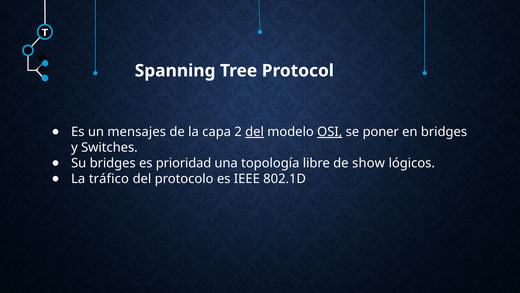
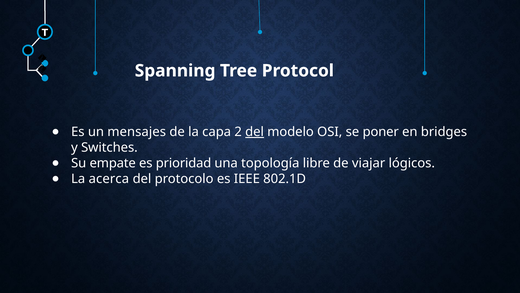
OSI underline: present -> none
Su bridges: bridges -> empate
show: show -> viajar
tráfico: tráfico -> acerca
